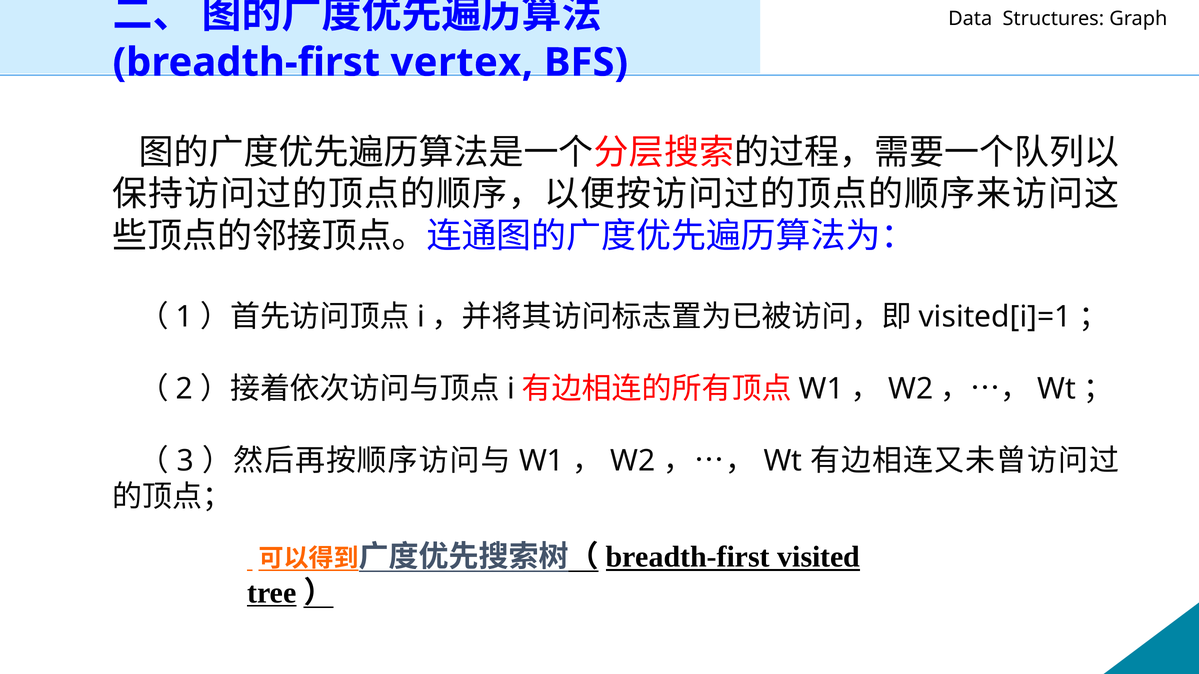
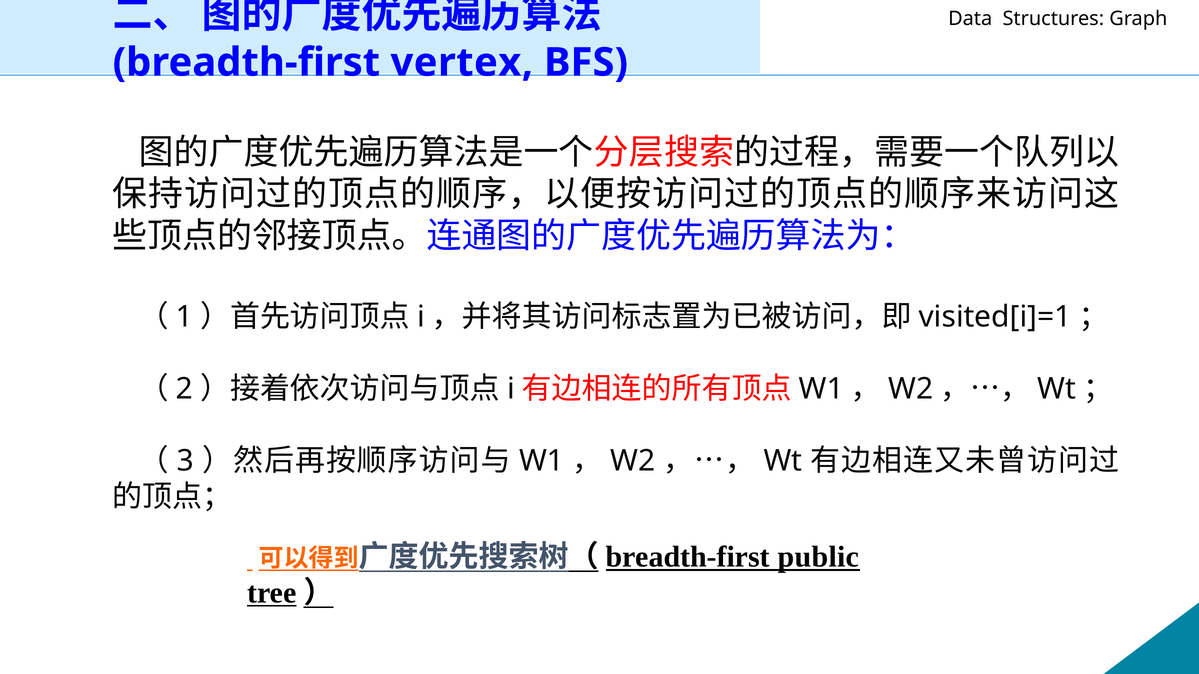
visited: visited -> public
